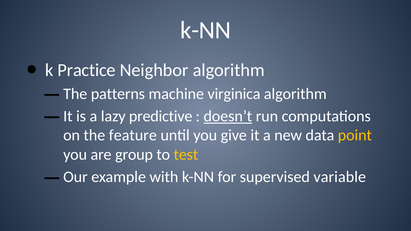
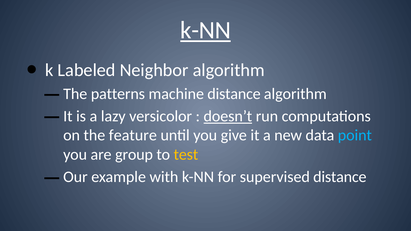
k-NN at (206, 30) underline: none -> present
Practice: Practice -> Labeled
machine virginica: virginica -> distance
predictive: predictive -> versicolor
point colour: yellow -> light blue
supervised variable: variable -> distance
